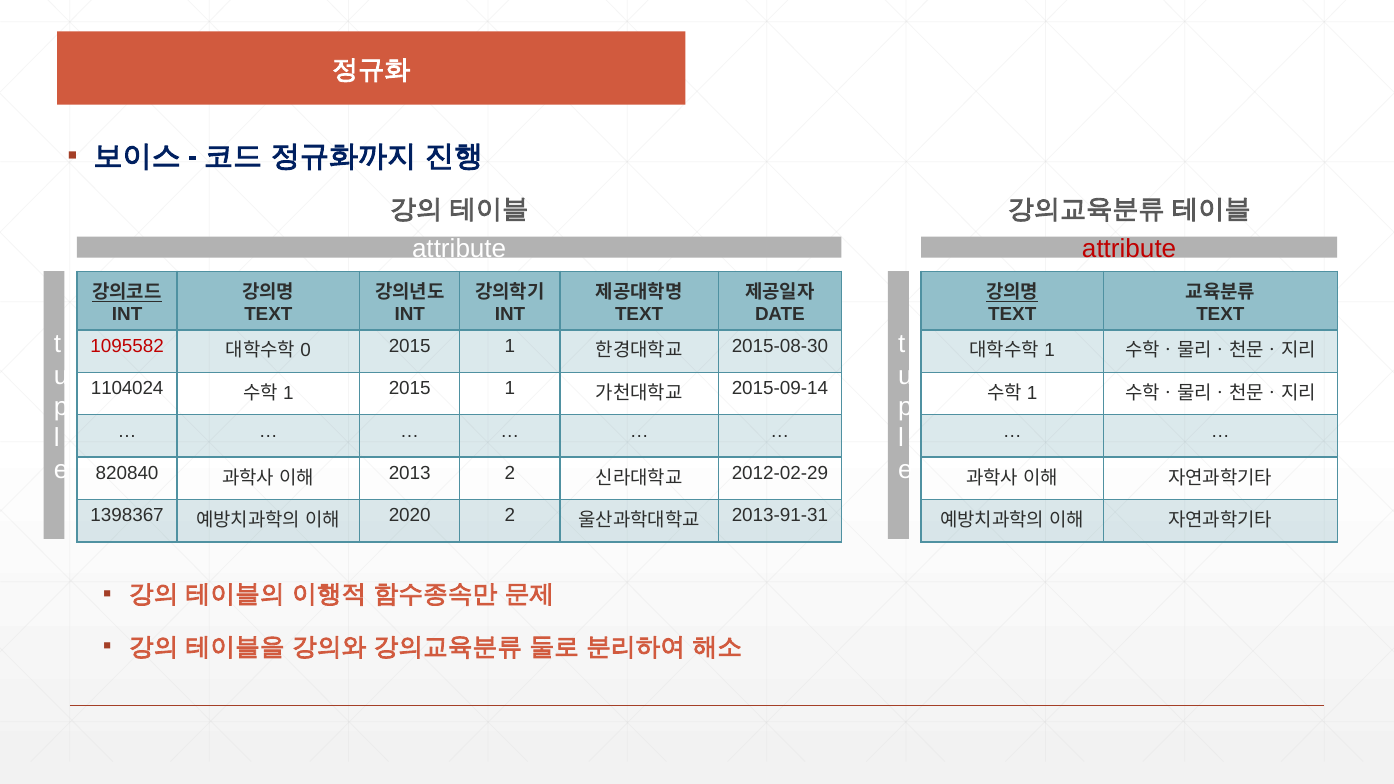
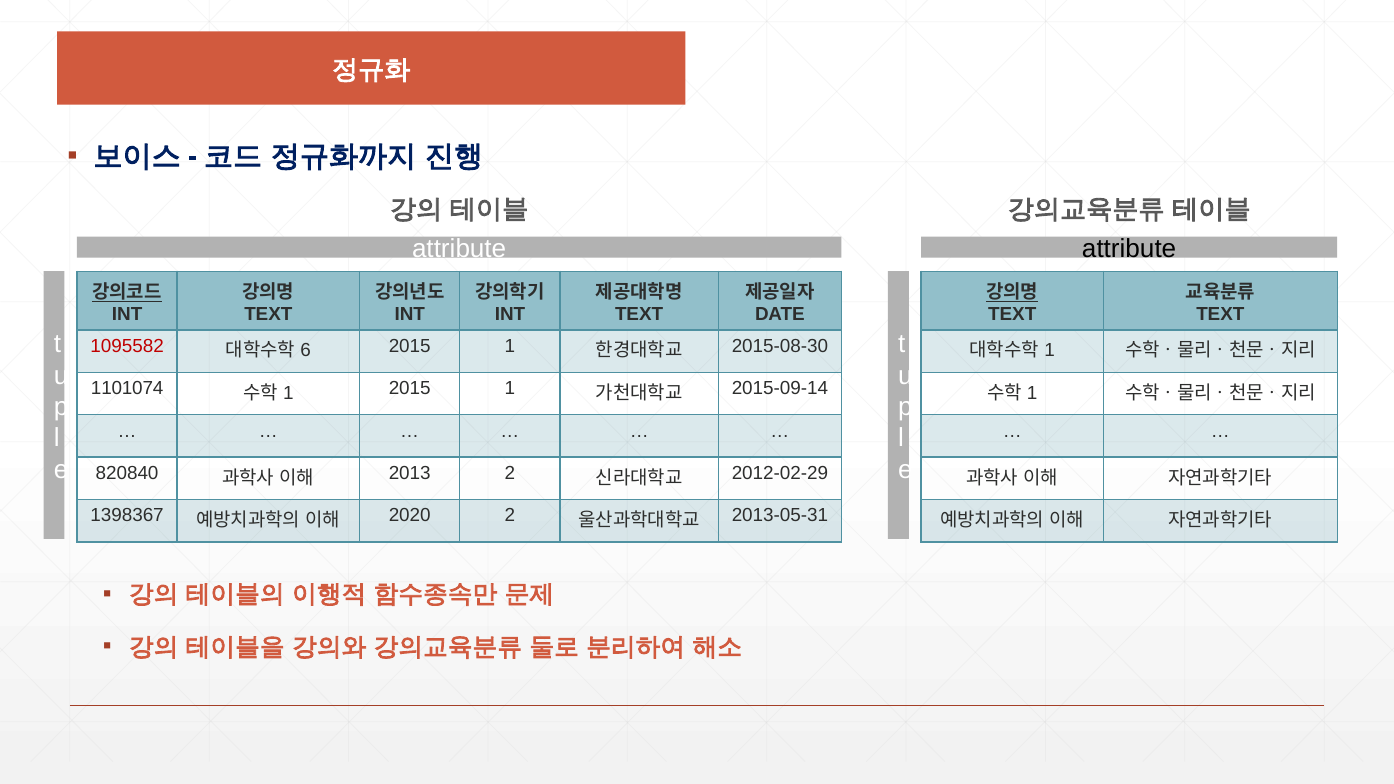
attribute at (1129, 249) colour: red -> black
0: 0 -> 6
1104024: 1104024 -> 1101074
2013-91-31: 2013-91-31 -> 2013-05-31
